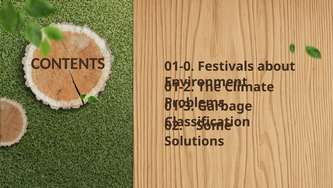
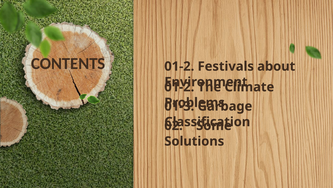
CONTENTS 01-0: 01-0 -> 01-2
